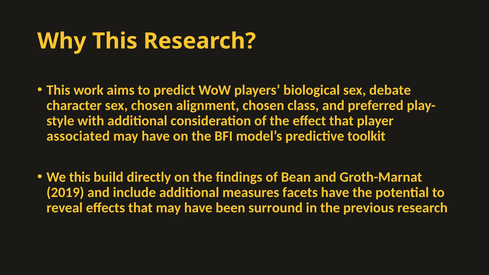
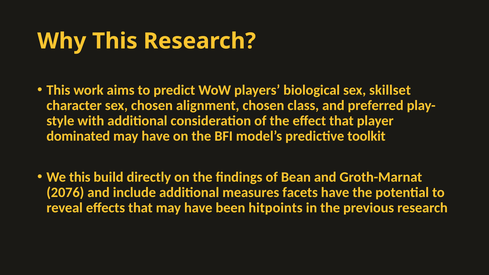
debate: debate -> skillset
associated: associated -> dominated
2019: 2019 -> 2076
surround: surround -> hitpoints
